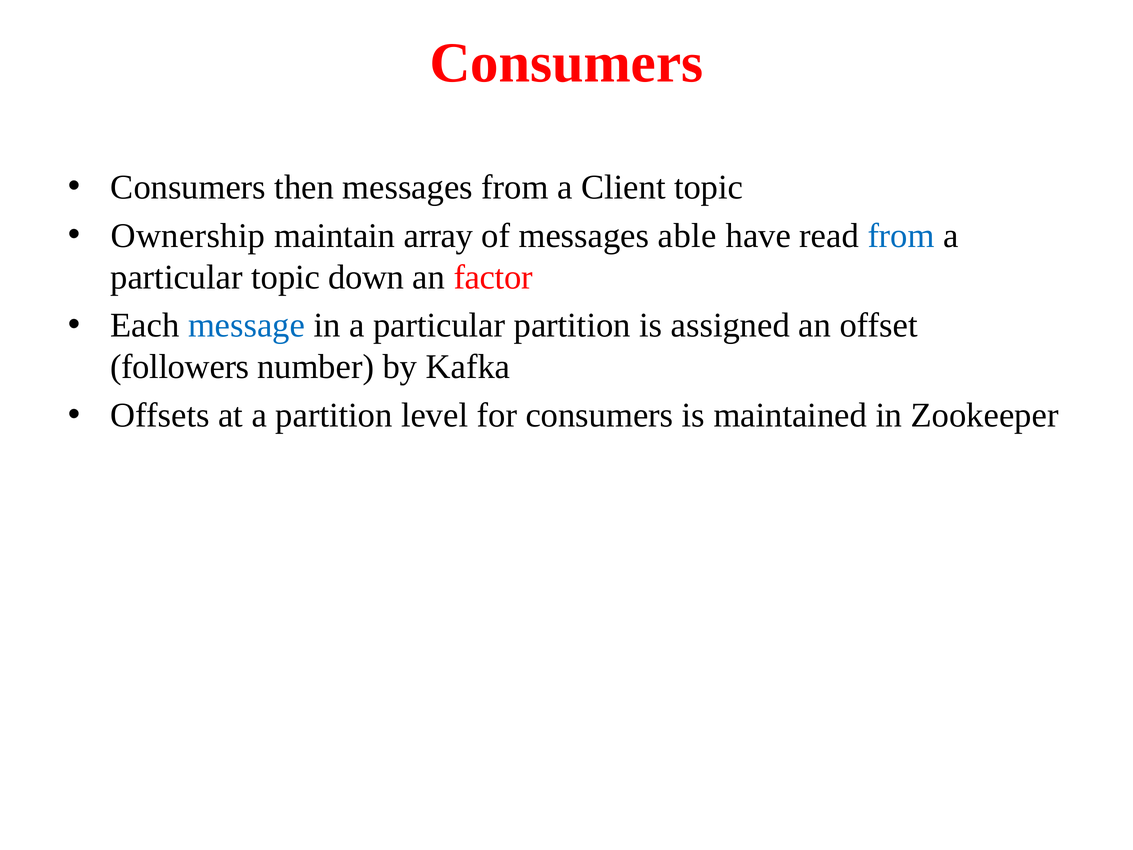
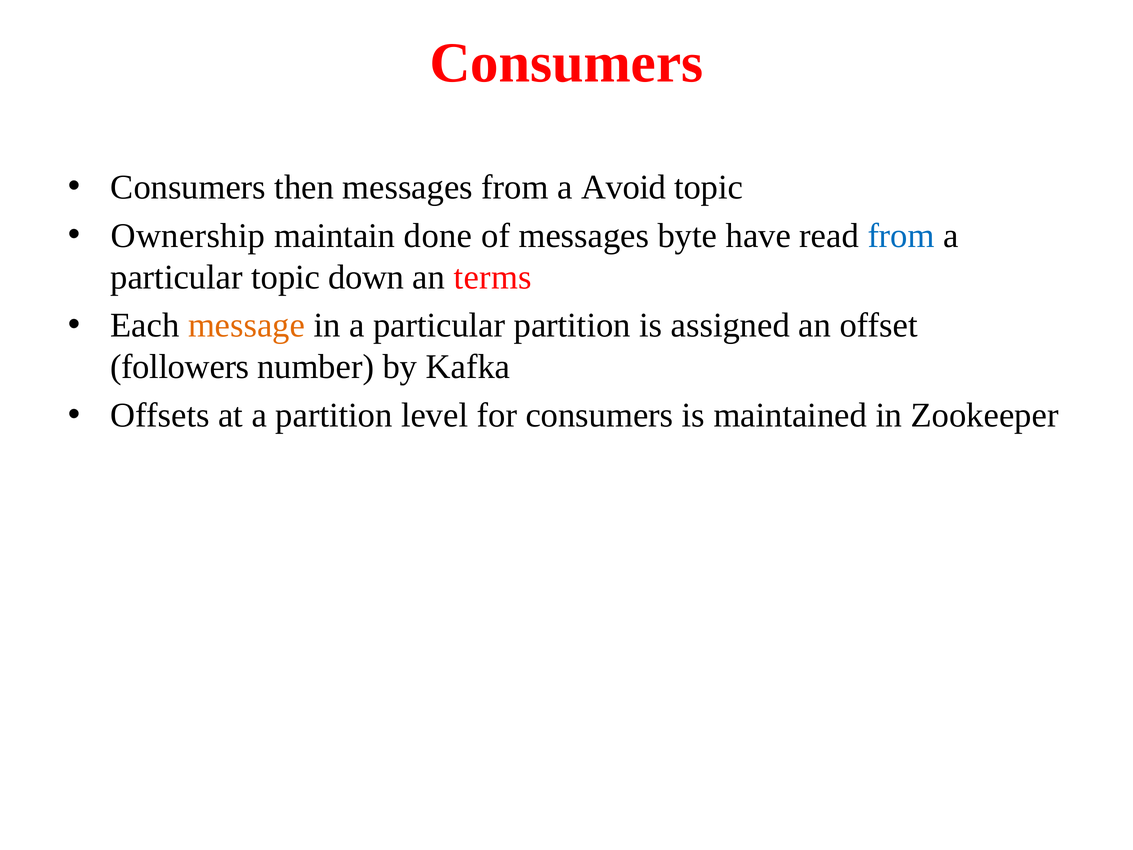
Client: Client -> Avoid
array: array -> done
able: able -> byte
factor: factor -> terms
message colour: blue -> orange
